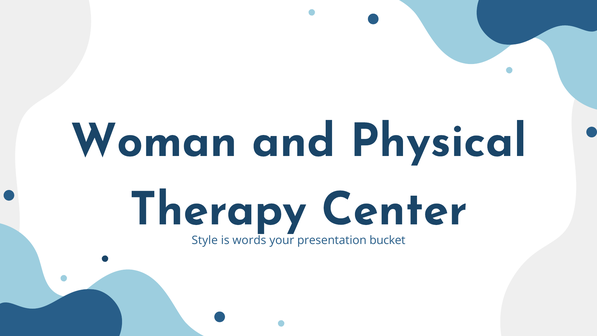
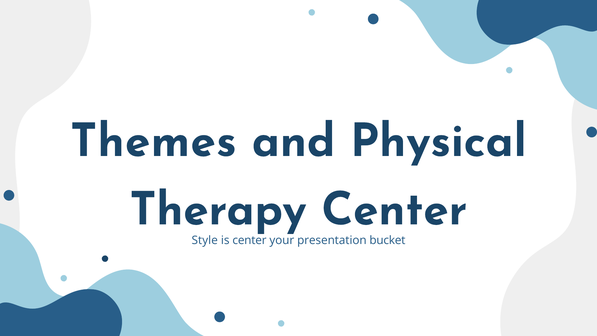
Woman: Woman -> Themes
is words: words -> center
